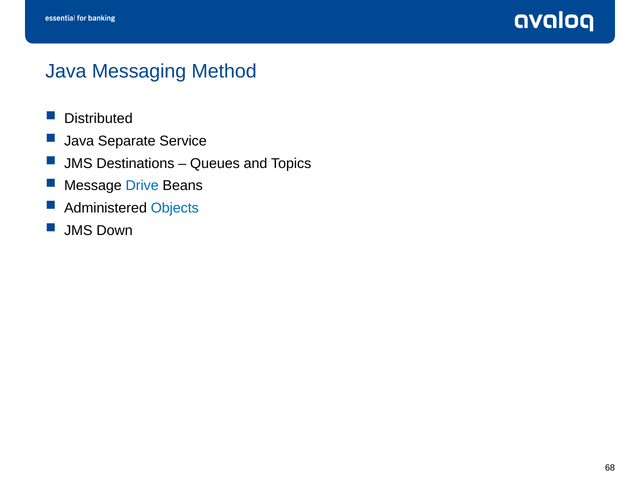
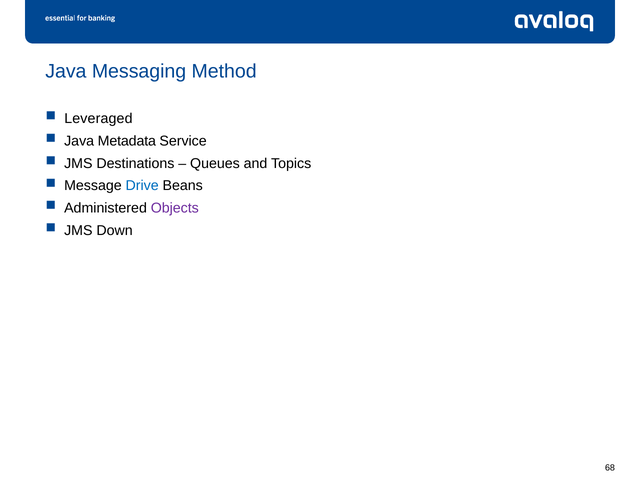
Distributed: Distributed -> Leveraged
Separate: Separate -> Metadata
Objects colour: blue -> purple
